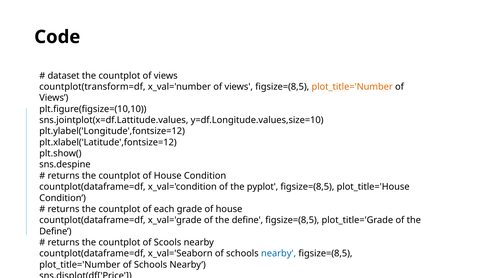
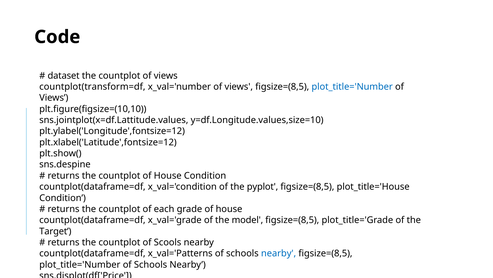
plot_title='Number at (352, 87) colour: orange -> blue
x_val='grade of the define: define -> model
Define at (55, 231): Define -> Target
x_val='Seaborn: x_val='Seaborn -> x_val='Patterns
